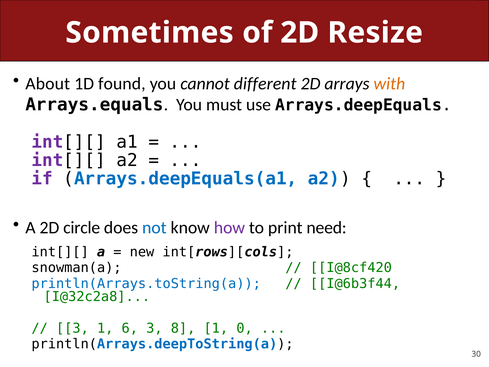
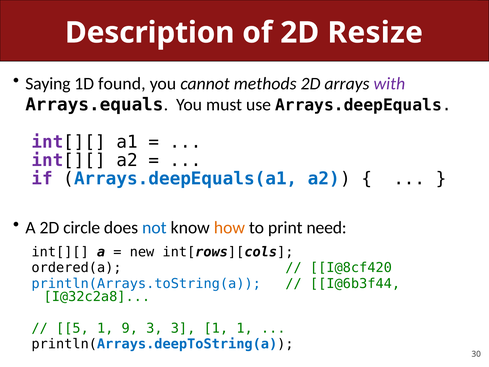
Sometimes: Sometimes -> Description
About: About -> Saying
different: different -> methods
with colour: orange -> purple
how colour: purple -> orange
snowman(a: snowman(a -> ordered(a
3 at (72, 328): 3 -> 5
6: 6 -> 9
3 8: 8 -> 3
1 0: 0 -> 1
